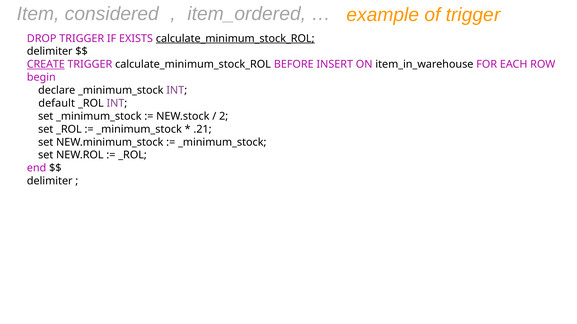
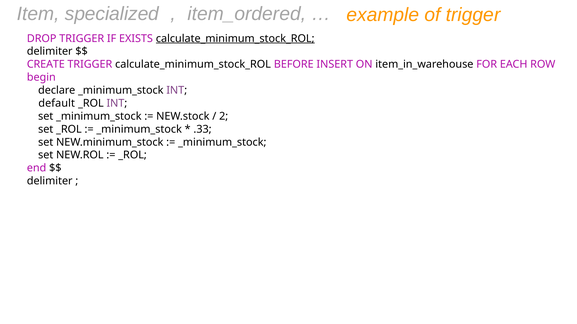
considered: considered -> specialized
CREATE underline: present -> none
.21: .21 -> .33
